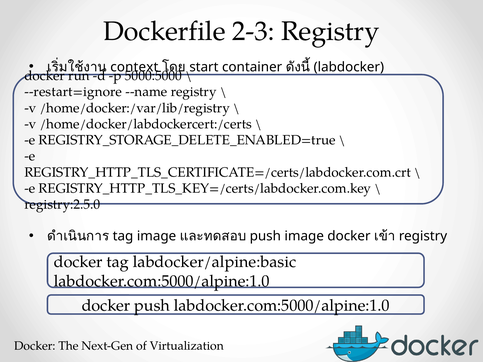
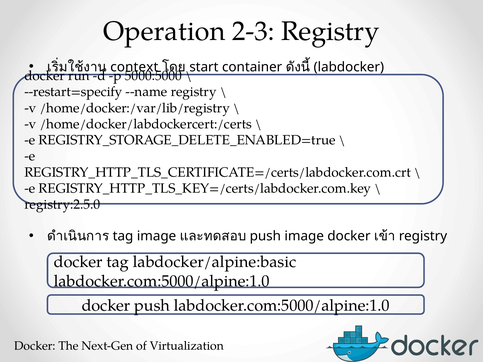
Dockerfile: Dockerfile -> Operation
--restart=ignore: --restart=ignore -> --restart=specify
